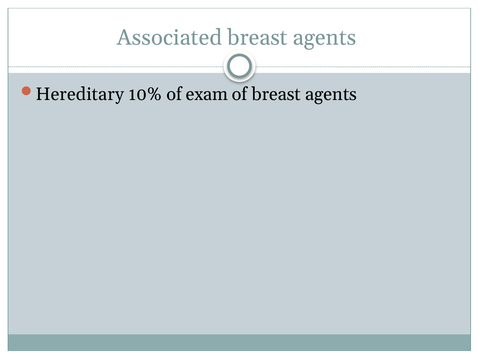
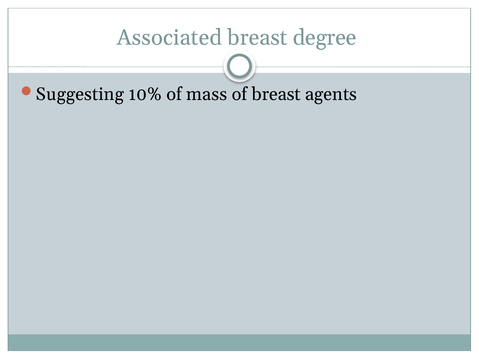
agents at (325, 38): agents -> degree
Hereditary: Hereditary -> Suggesting
exam: exam -> mass
